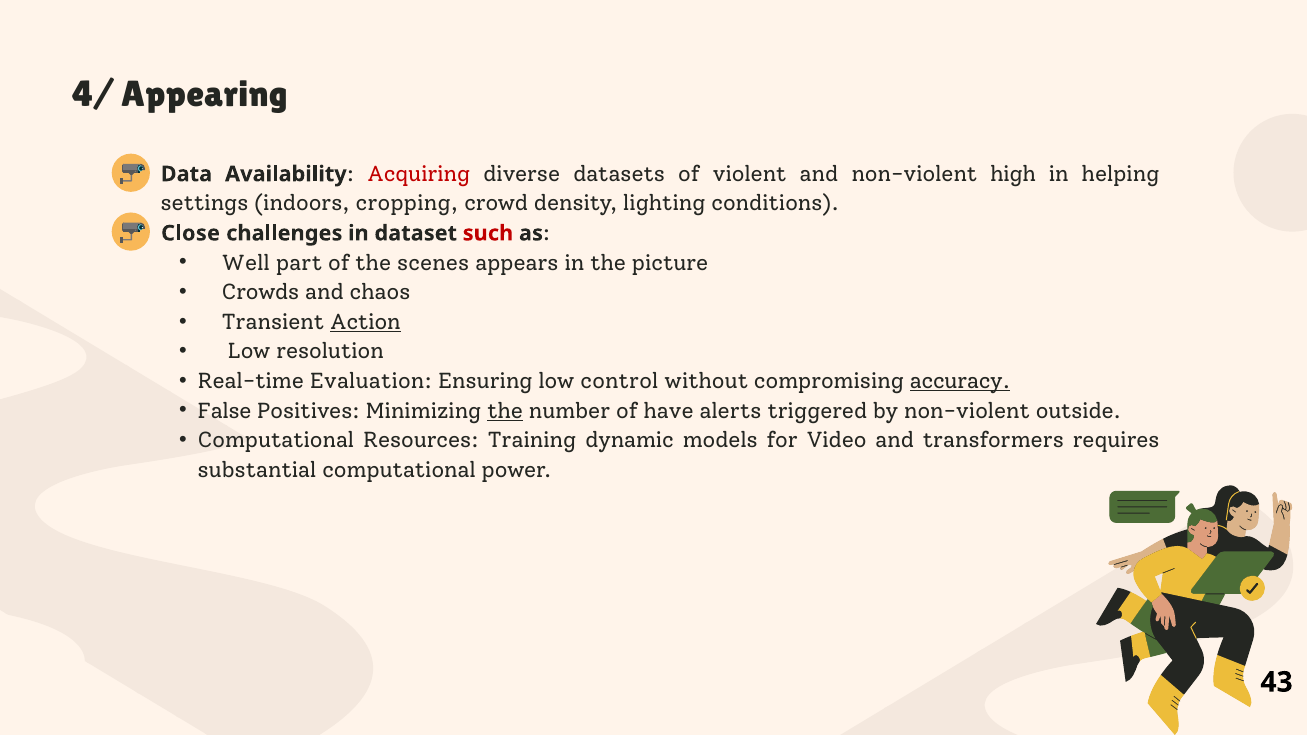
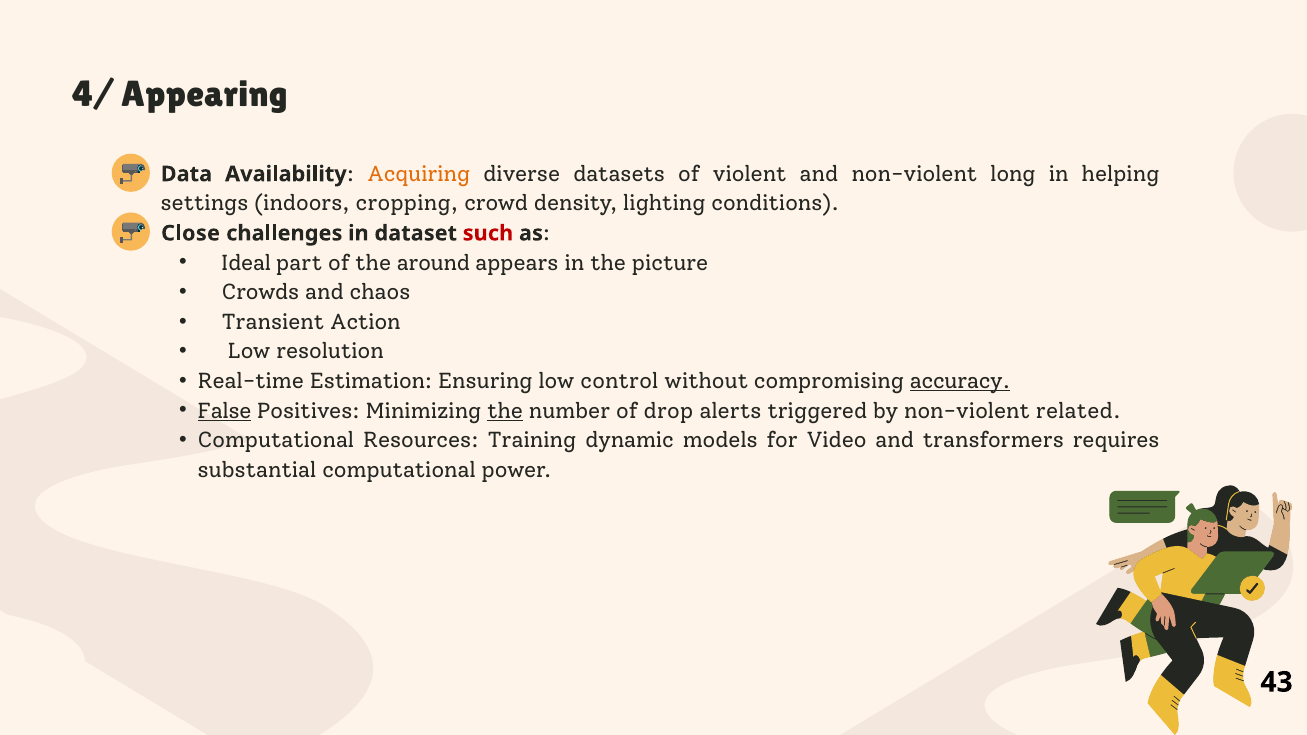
Acquiring colour: red -> orange
high: high -> long
Well: Well -> Ideal
scenes: scenes -> around
Action underline: present -> none
Evaluation: Evaluation -> Estimation
False underline: none -> present
have: have -> drop
outside: outside -> related
